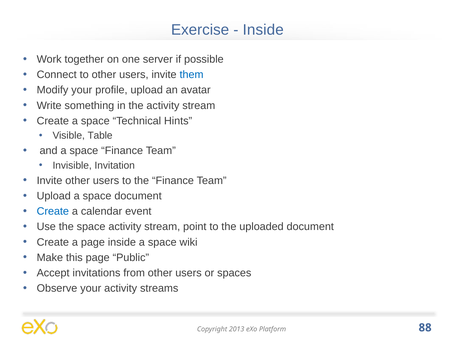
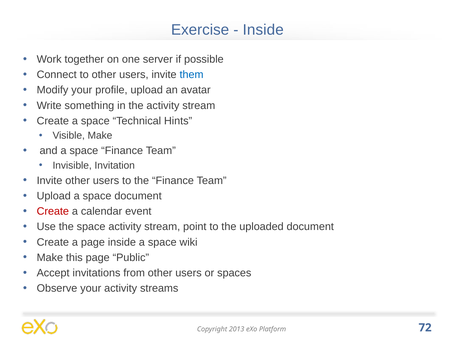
Visible Table: Table -> Make
Create at (53, 212) colour: blue -> red
88: 88 -> 72
